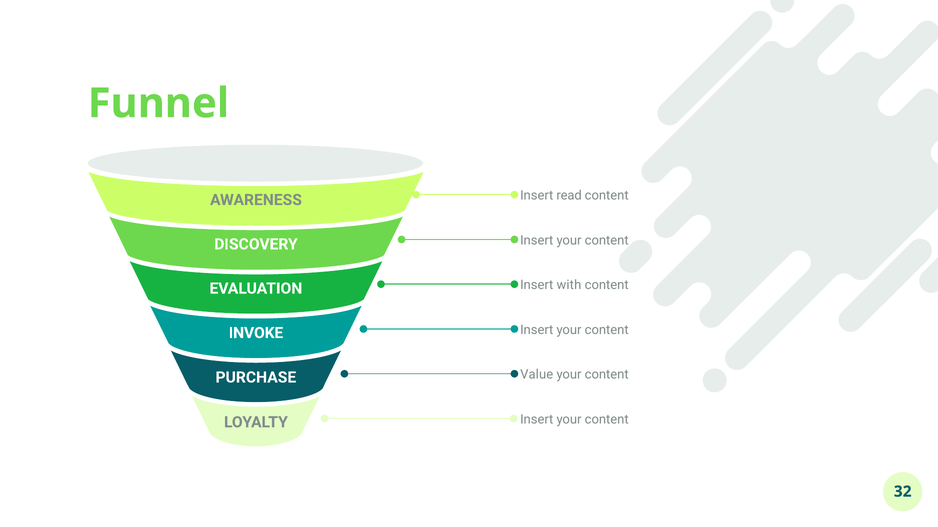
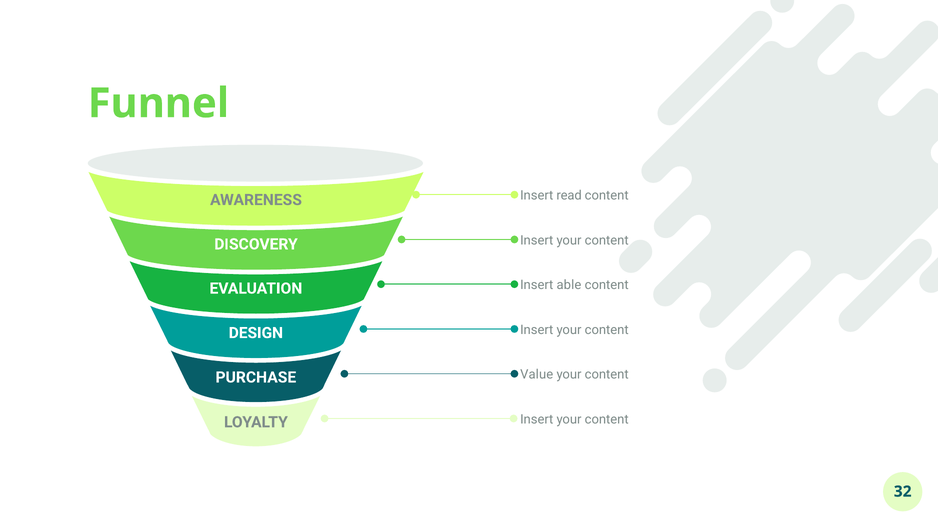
with: with -> able
INVOKE: INVOKE -> DESIGN
